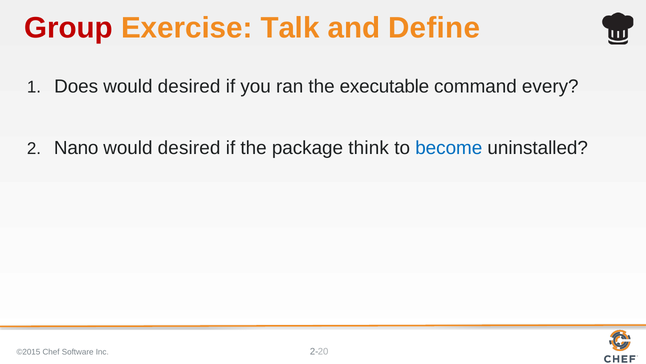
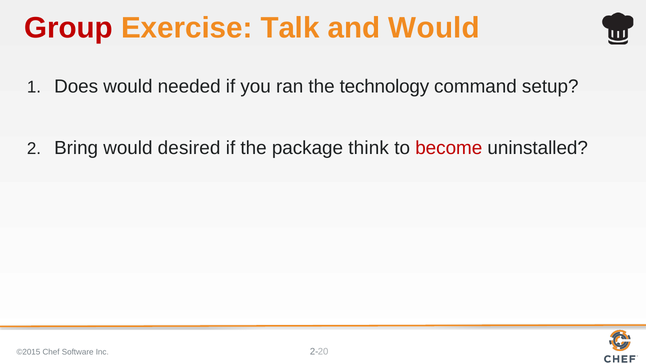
and Define: Define -> Would
desired at (189, 86): desired -> needed
executable: executable -> technology
every: every -> setup
Nano: Nano -> Bring
become colour: blue -> red
